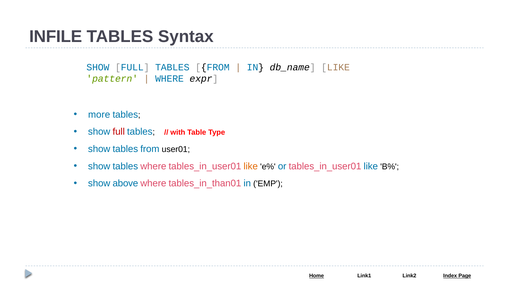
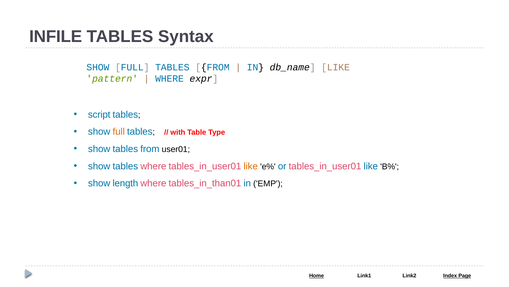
more: more -> script
full at (119, 131) colour: red -> orange
above: above -> length
